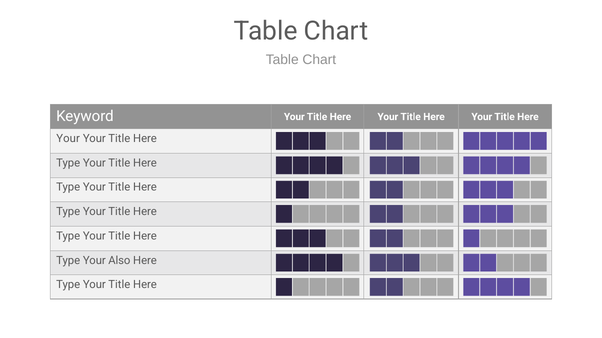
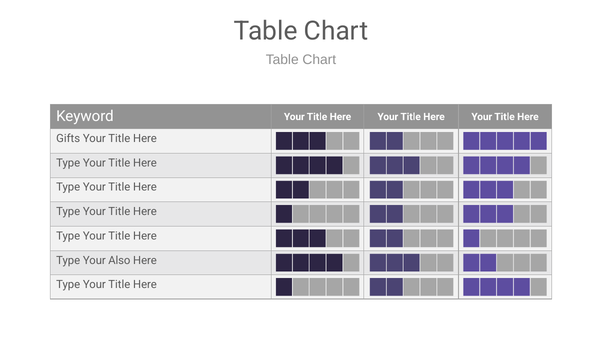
Your at (68, 139): Your -> Gifts
